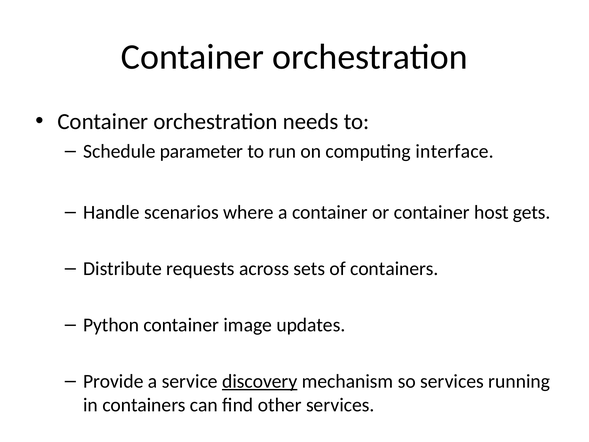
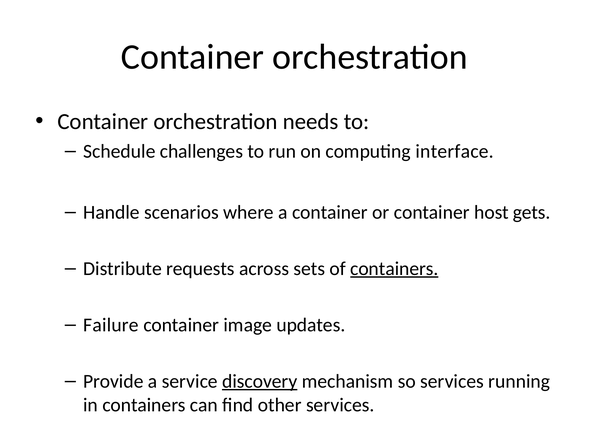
parameter: parameter -> challenges
containers at (394, 268) underline: none -> present
Python: Python -> Failure
